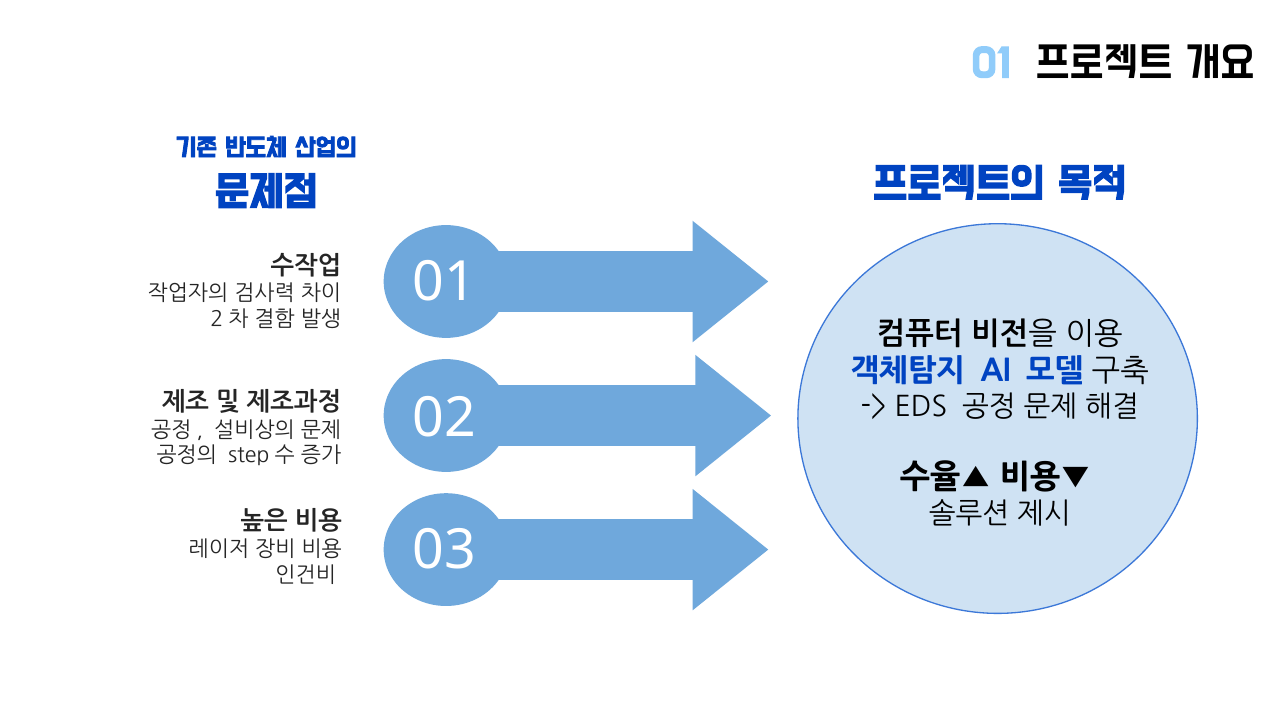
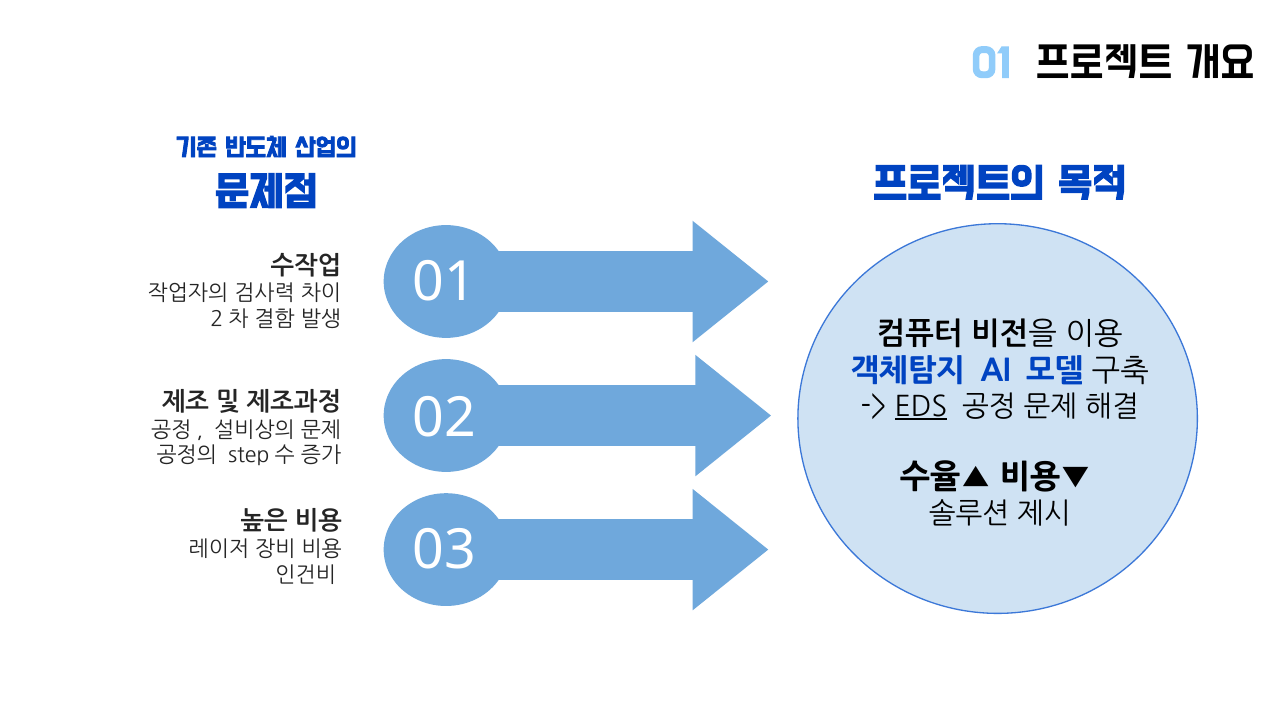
EDS underline: none -> present
